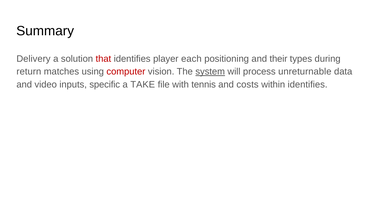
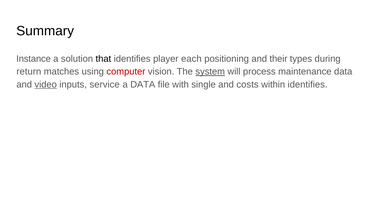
Delivery: Delivery -> Instance
that colour: red -> black
unreturnable: unreturnable -> maintenance
video underline: none -> present
specific: specific -> service
a TAKE: TAKE -> DATA
tennis: tennis -> single
